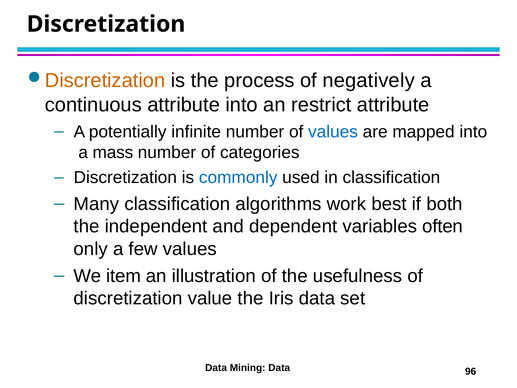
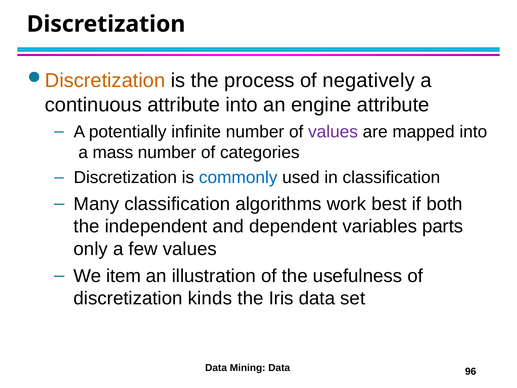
restrict: restrict -> engine
values at (333, 132) colour: blue -> purple
often: often -> parts
value: value -> kinds
